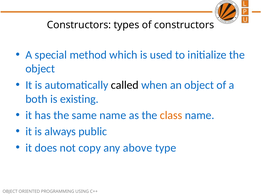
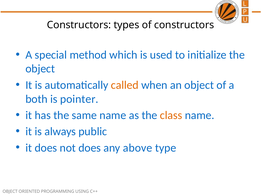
called colour: black -> orange
existing: existing -> pointer
not copy: copy -> does
